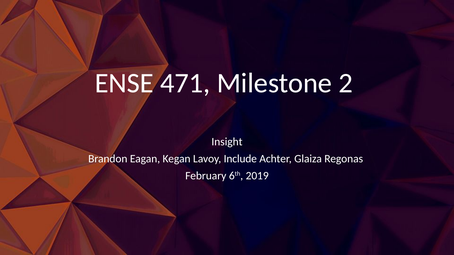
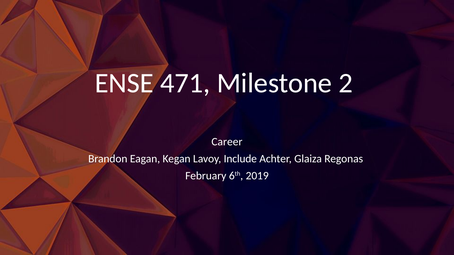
Insight: Insight -> Career
